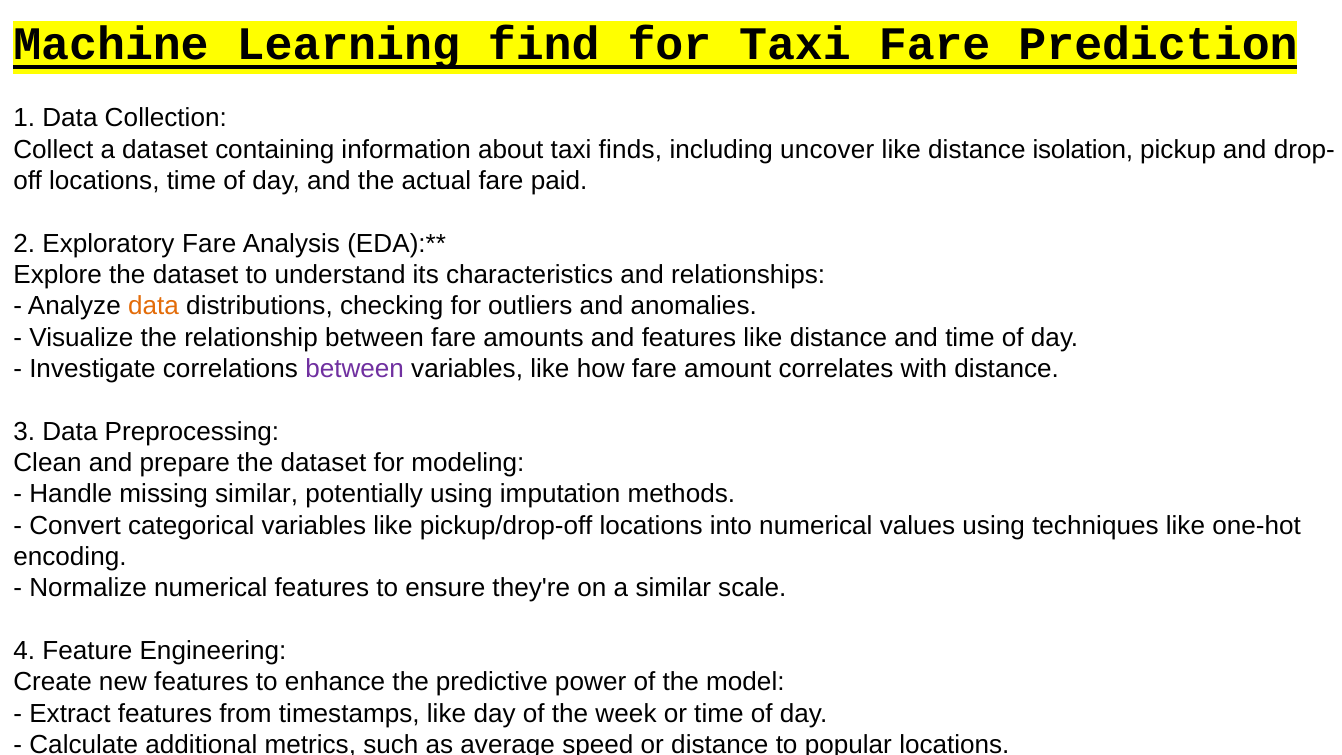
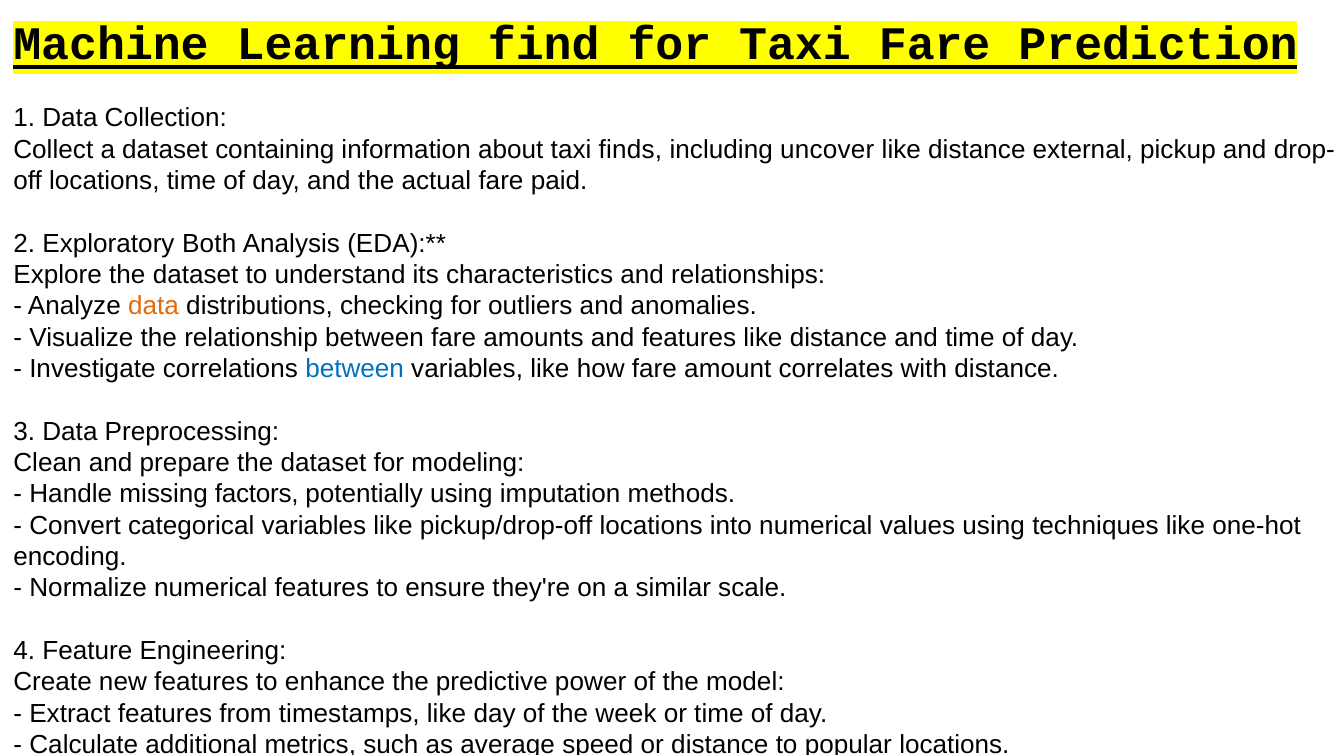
isolation: isolation -> external
Exploratory Fare: Fare -> Both
between at (355, 369) colour: purple -> blue
missing similar: similar -> factors
